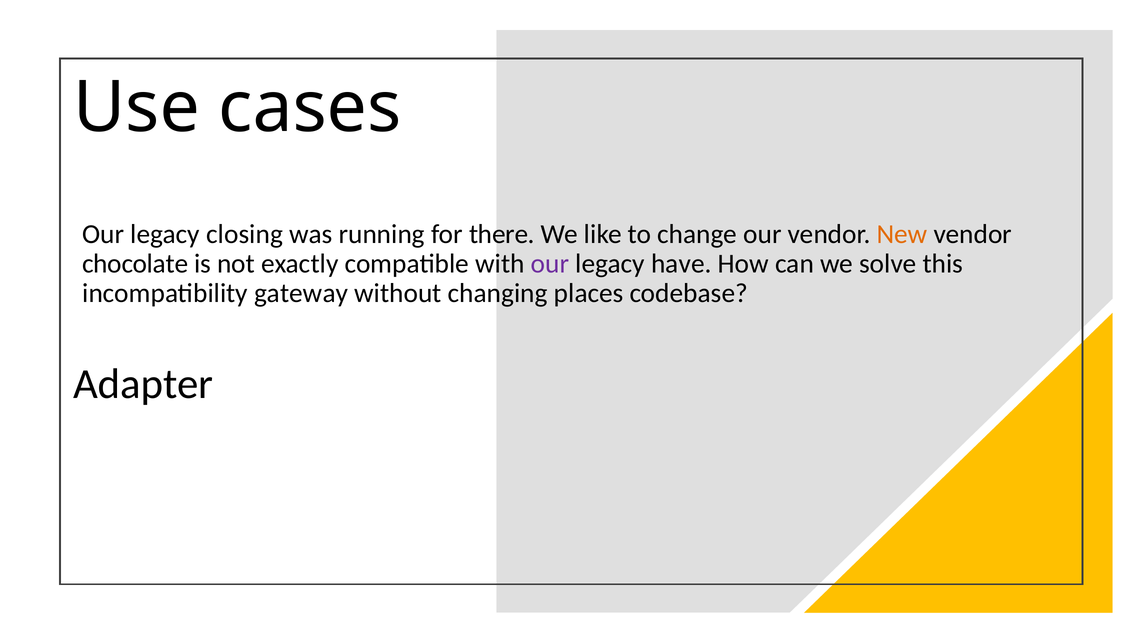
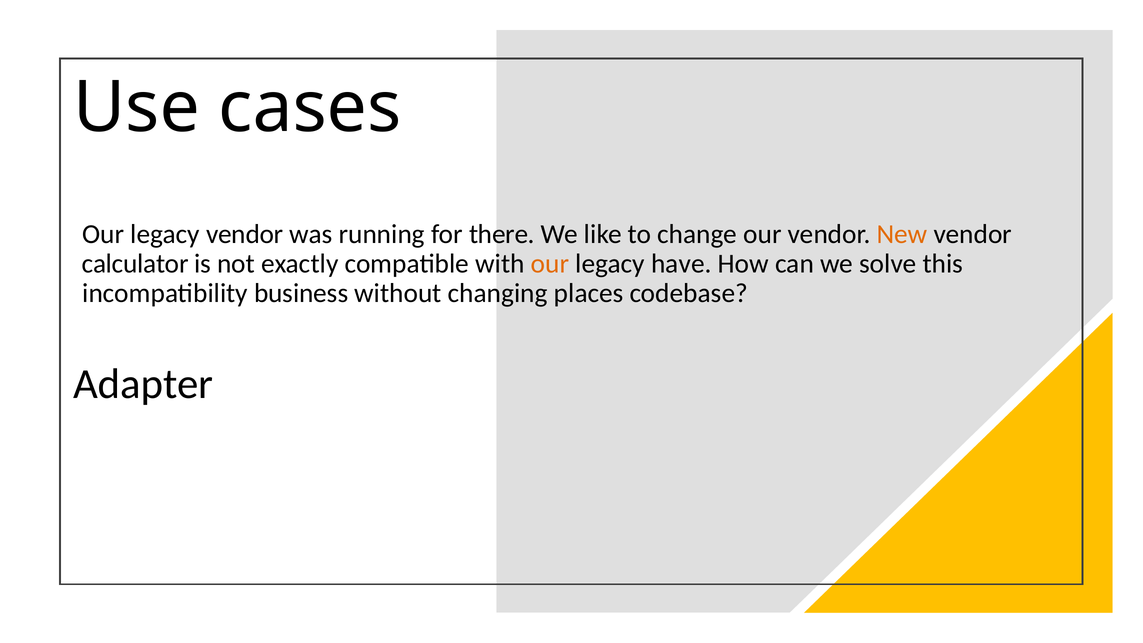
legacy closing: closing -> vendor
chocolate: chocolate -> calculator
our at (550, 264) colour: purple -> orange
gateway: gateway -> business
